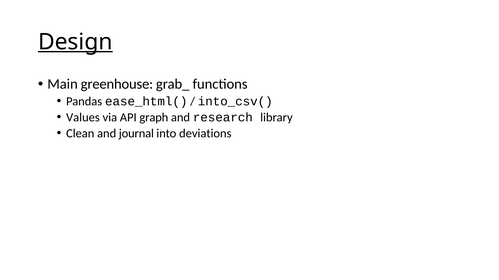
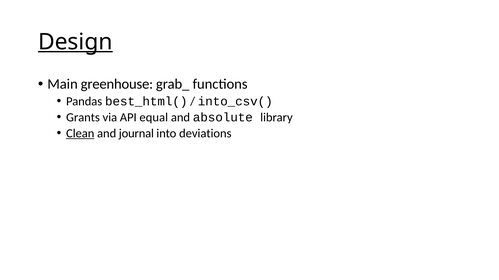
ease_html(: ease_html( -> best_html(
Values: Values -> Grants
graph: graph -> equal
research: research -> absolute
Clean underline: none -> present
